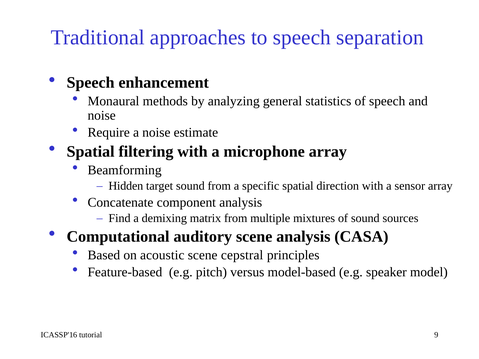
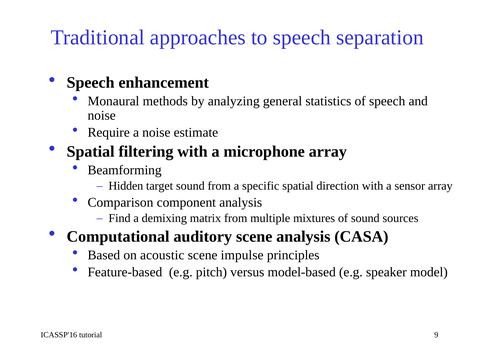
Concatenate: Concatenate -> Comparison
cepstral: cepstral -> impulse
